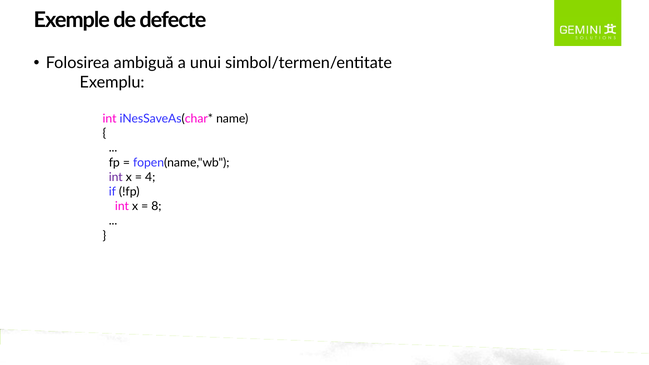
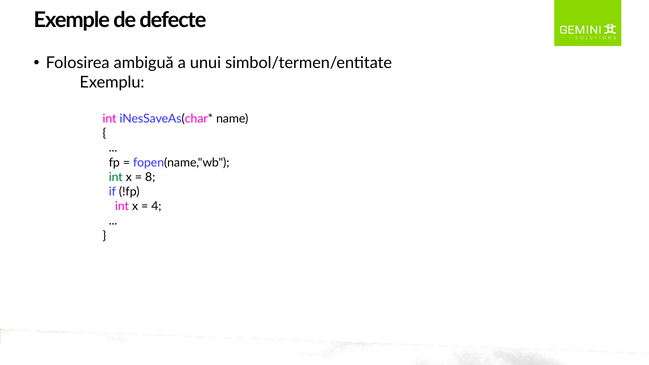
int at (116, 177) colour: purple -> green
4: 4 -> 8
8: 8 -> 4
